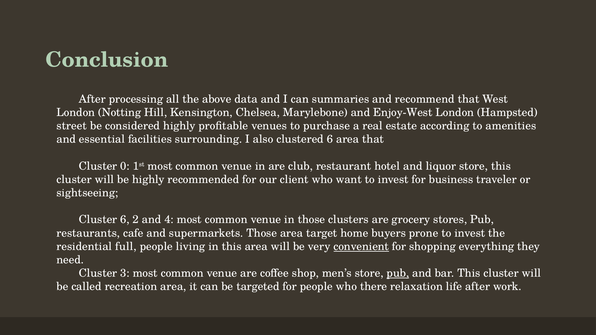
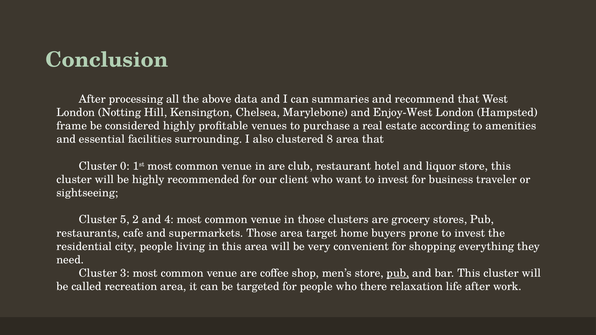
street: street -> frame
clustered 6: 6 -> 8
Cluster 6: 6 -> 5
full: full -> city
convenient underline: present -> none
